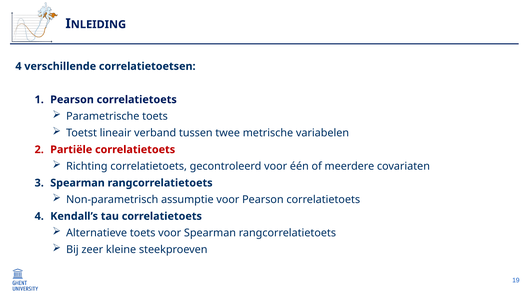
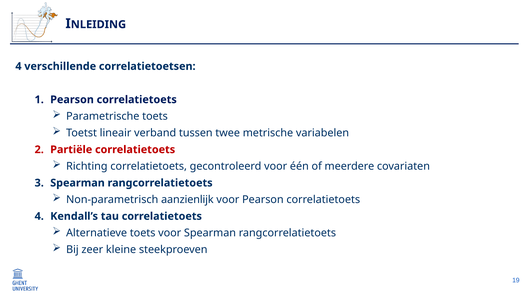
assumptie: assumptie -> aanzienlijk
